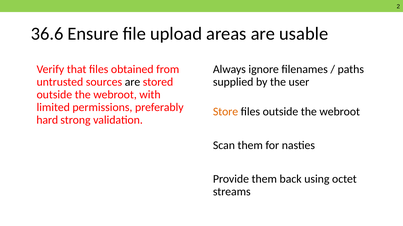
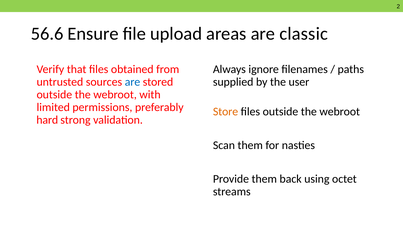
36.6: 36.6 -> 56.6
usable: usable -> classic
are at (132, 82) colour: black -> blue
